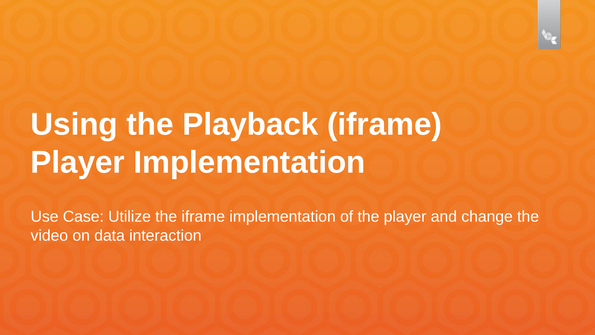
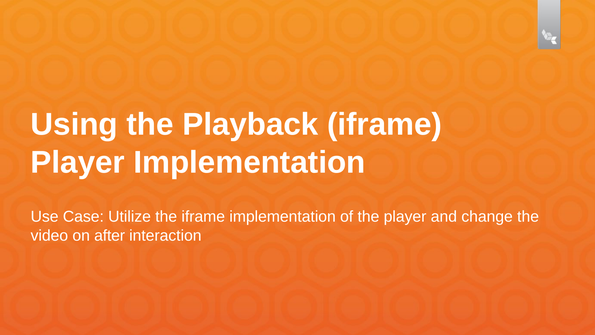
data: data -> after
